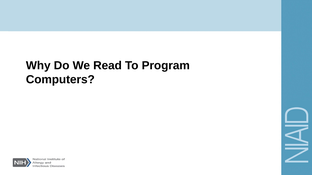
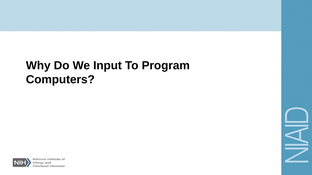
Read: Read -> Input
